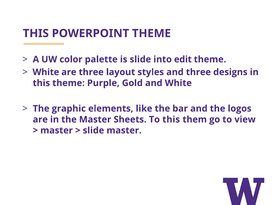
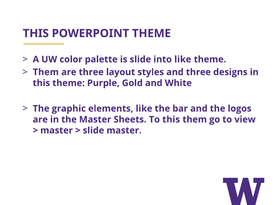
into edit: edit -> like
White at (46, 72): White -> Them
